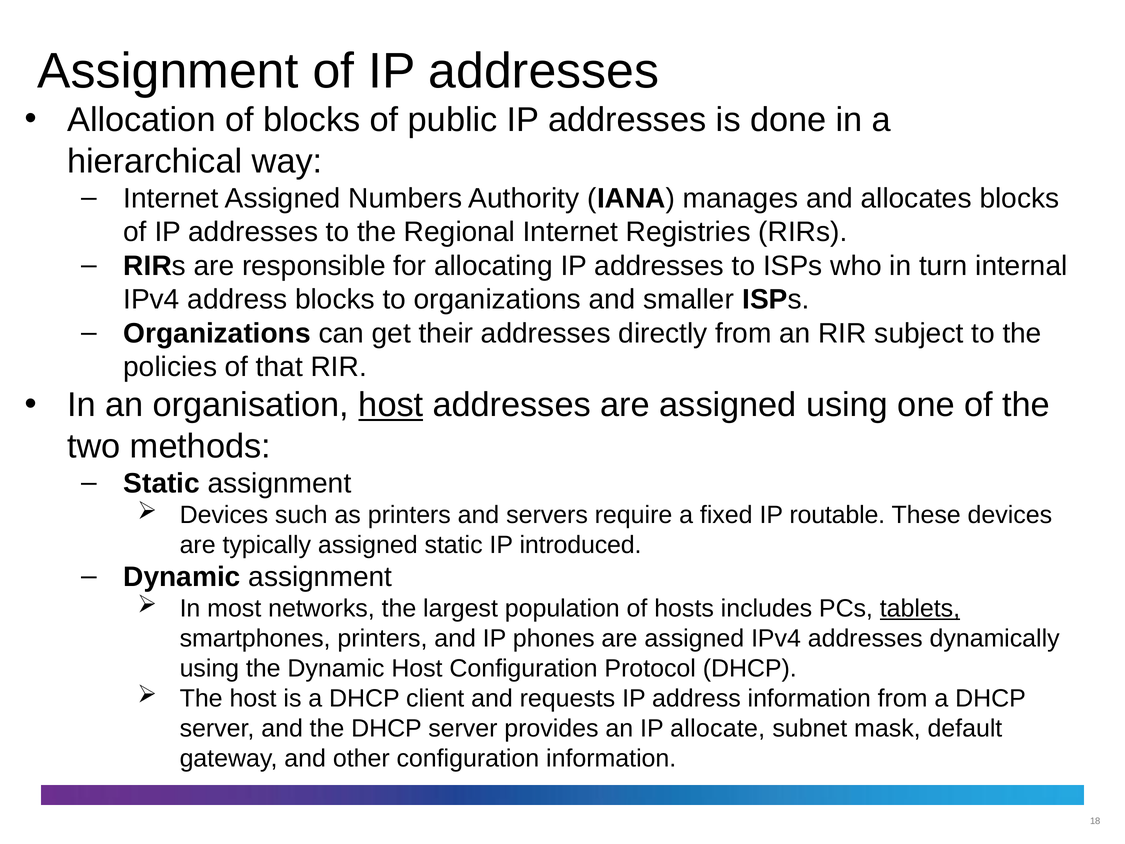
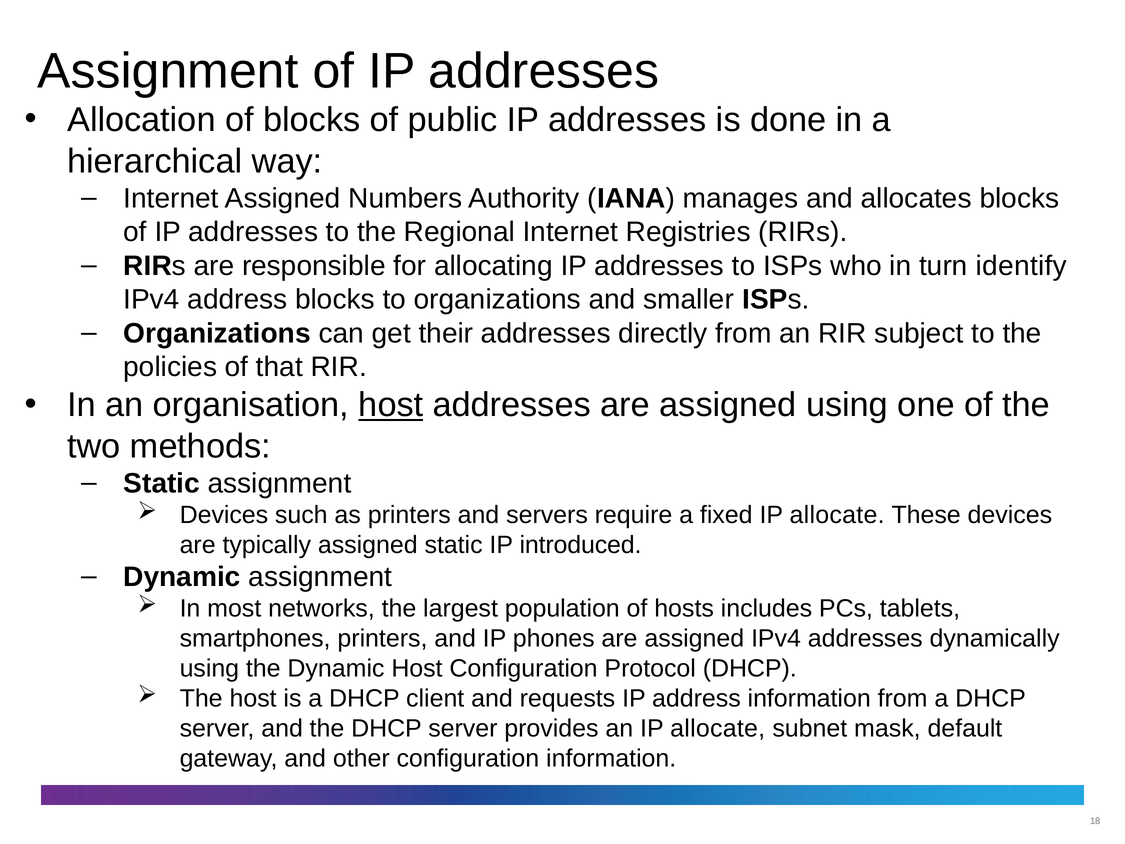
internal: internal -> identify
fixed IP routable: routable -> allocate
tablets underline: present -> none
